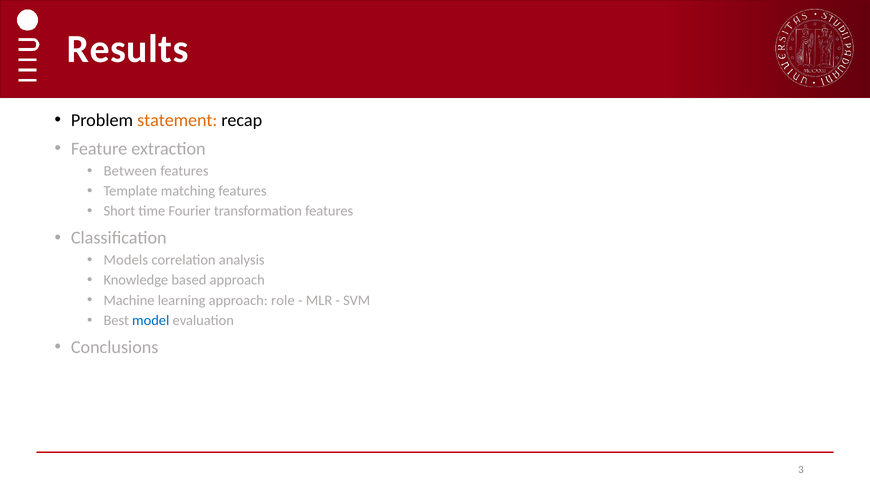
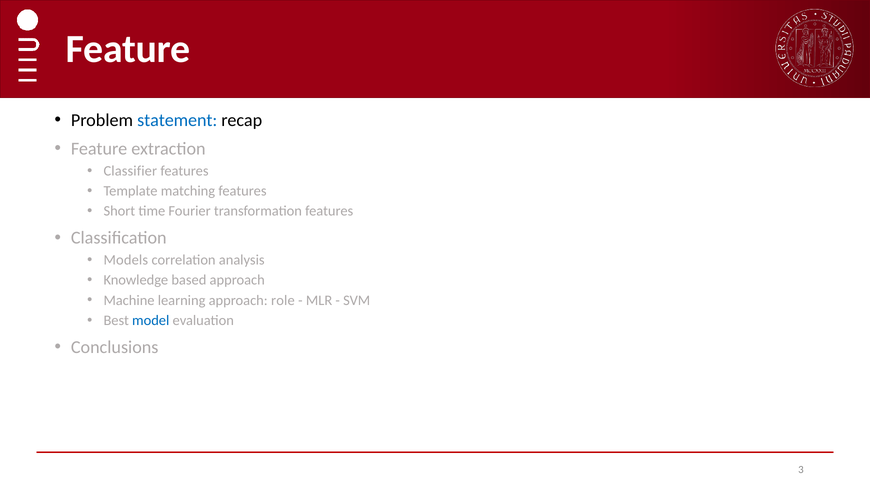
Results at (128, 49): Results -> Feature
statement colour: orange -> blue
Between: Between -> Classifier
